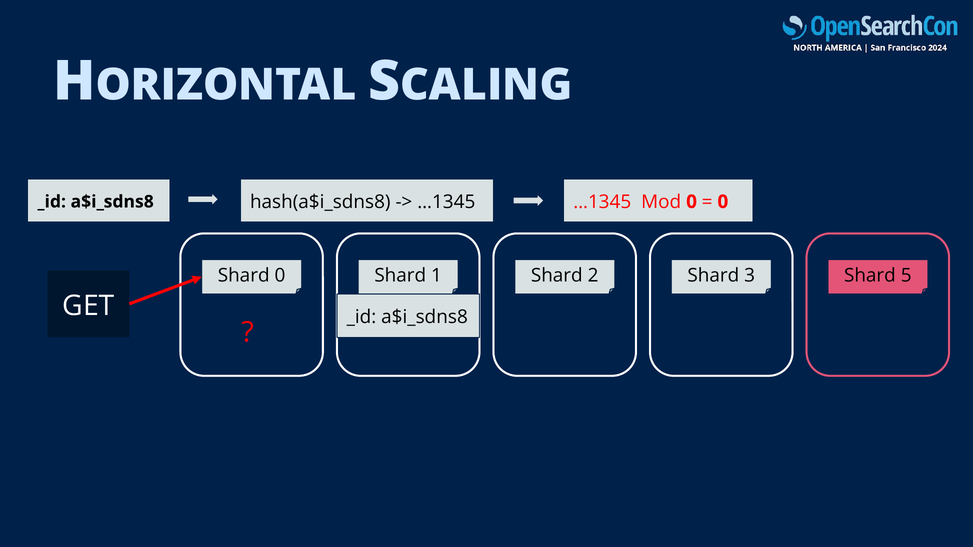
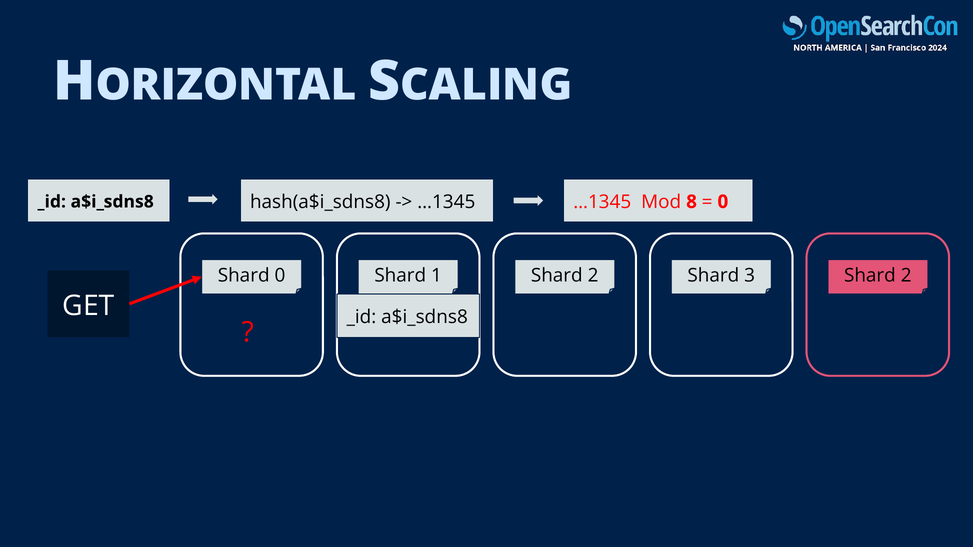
Mod 0: 0 -> 8
3 Shard 5: 5 -> 2
